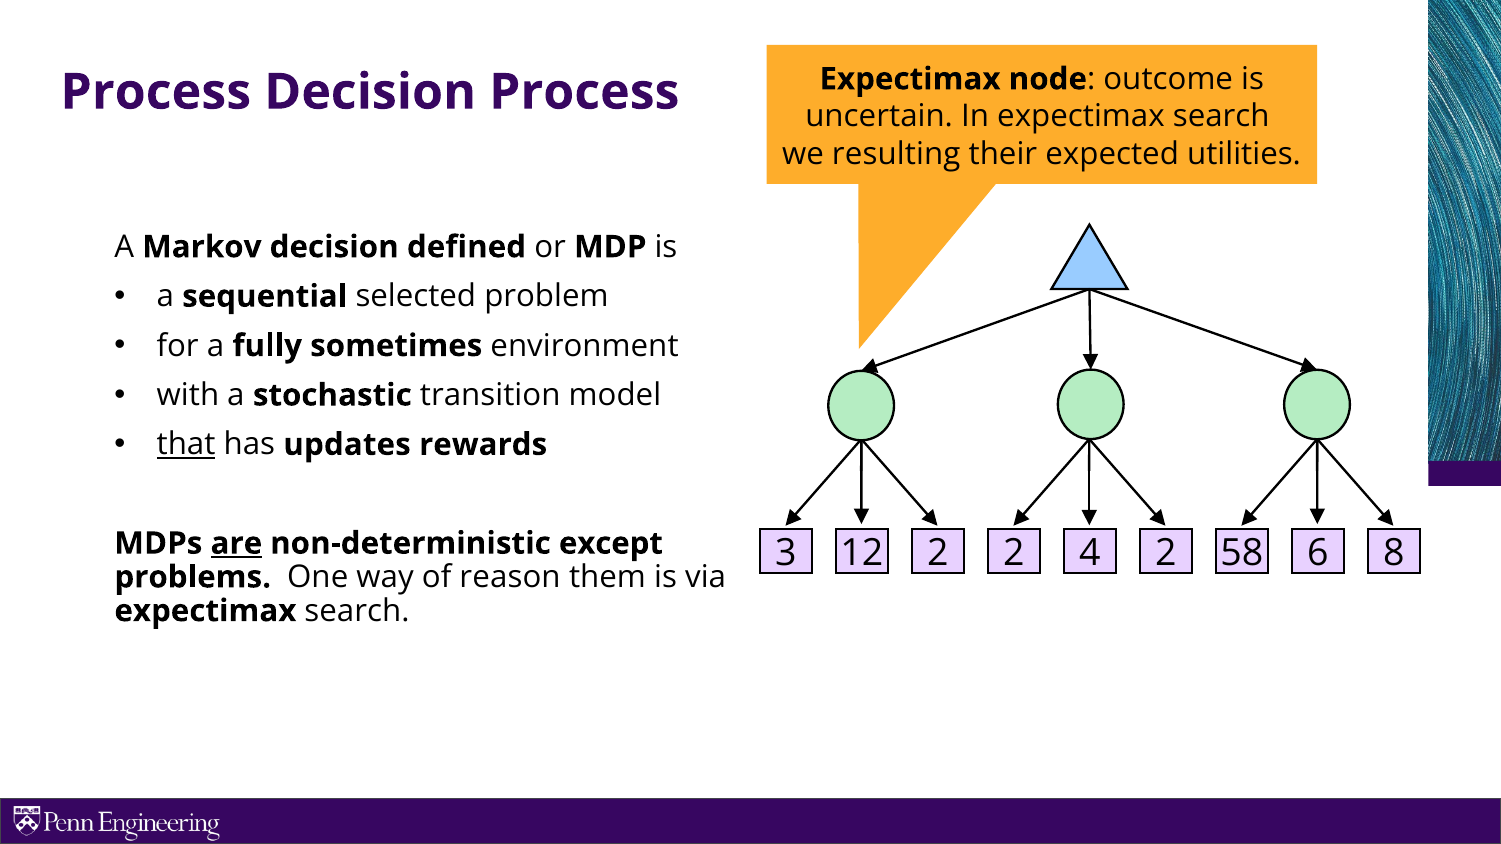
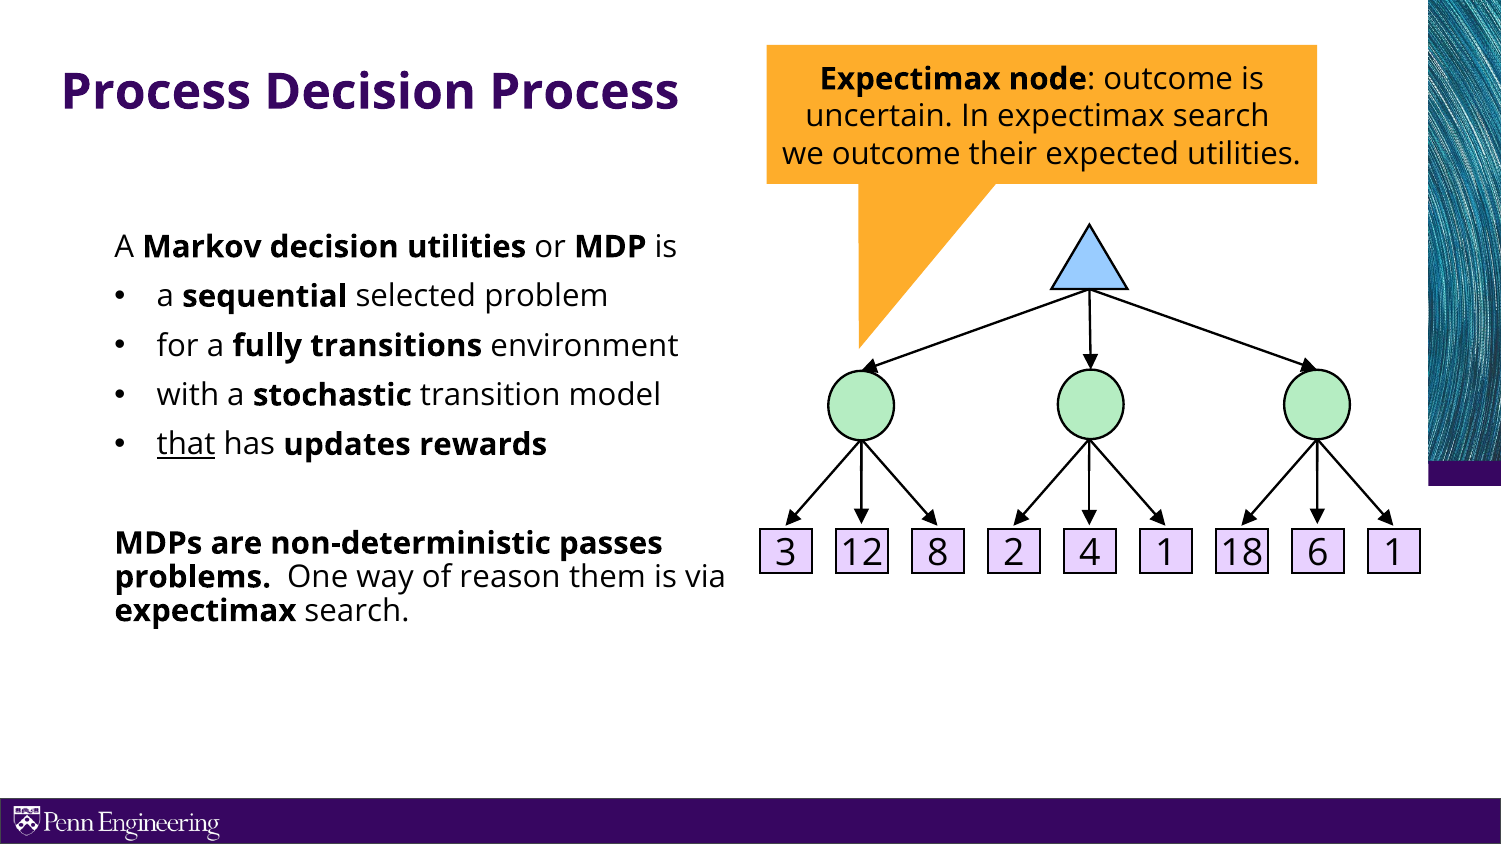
we resulting: resulting -> outcome
decision defined: defined -> utilities
sometimes: sometimes -> transitions
are underline: present -> none
except: except -> passes
12 2: 2 -> 8
4 2: 2 -> 1
58: 58 -> 18
6 8: 8 -> 1
